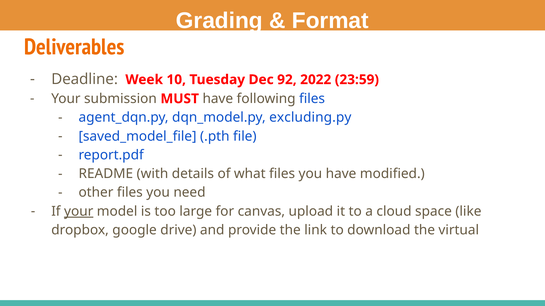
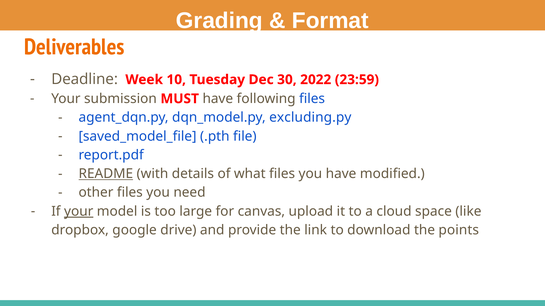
92: 92 -> 30
README underline: none -> present
virtual: virtual -> points
